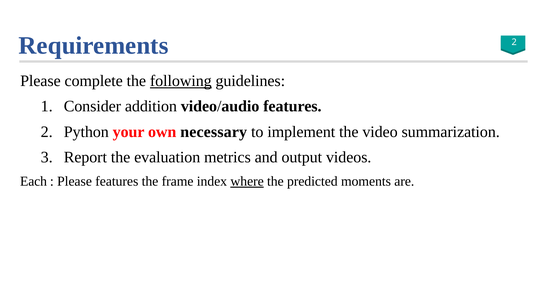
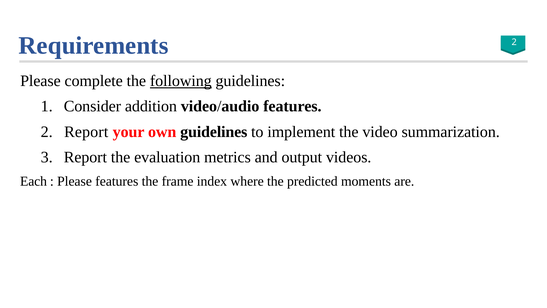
2 Python: Python -> Report
own necessary: necessary -> guidelines
where underline: present -> none
